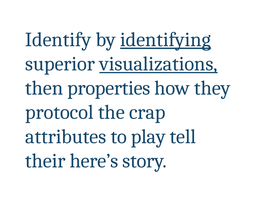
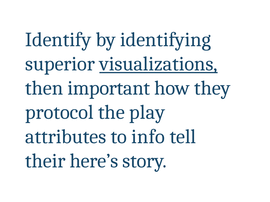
identifying underline: present -> none
properties: properties -> important
crap: crap -> play
play: play -> info
